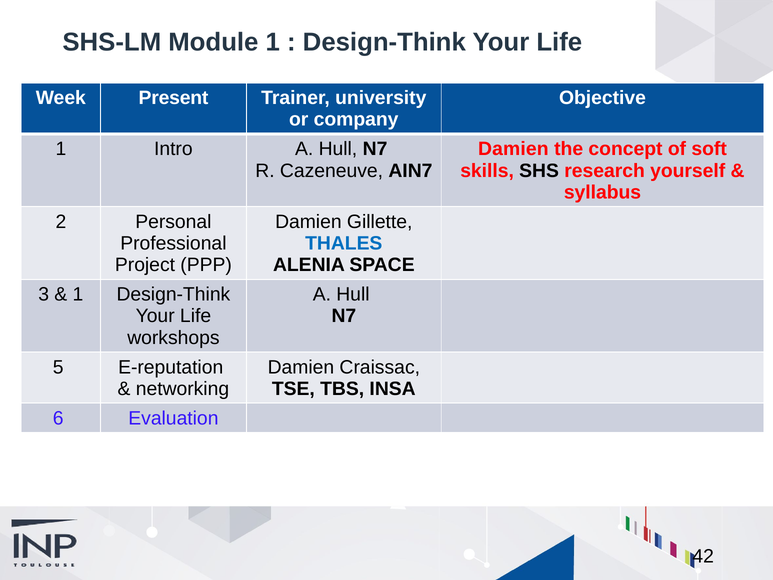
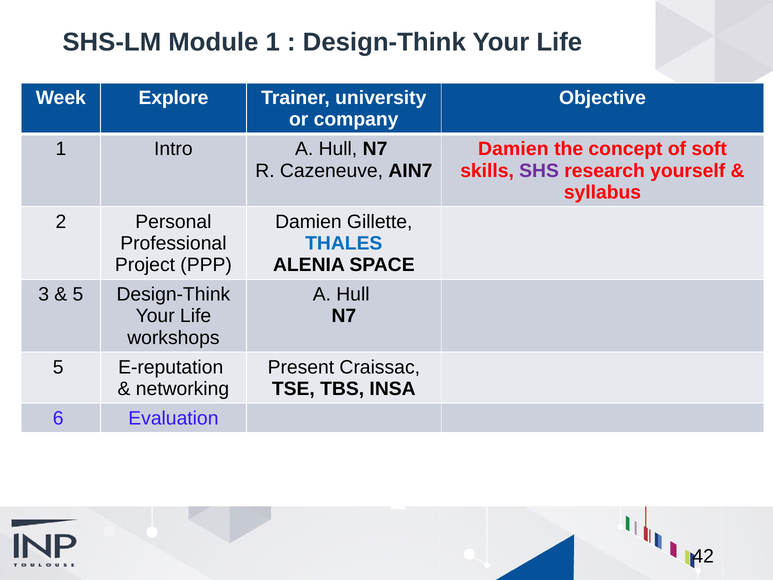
Present: Present -> Explore
SHS colour: black -> purple
1 at (78, 294): 1 -> 5
Damien at (301, 367): Damien -> Present
